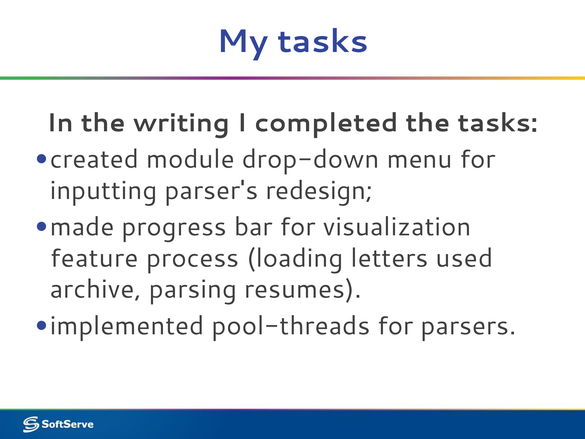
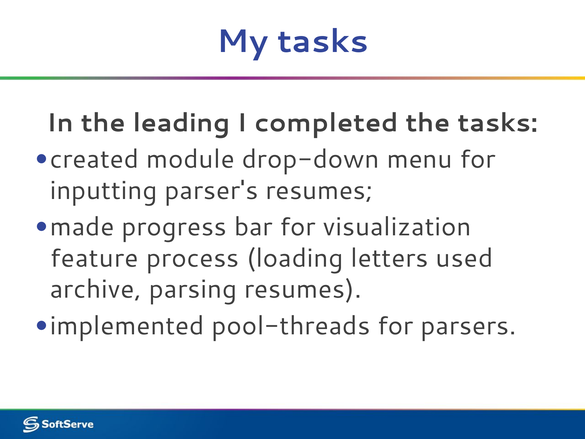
writing: writing -> leading
parser's redesign: redesign -> resumes
